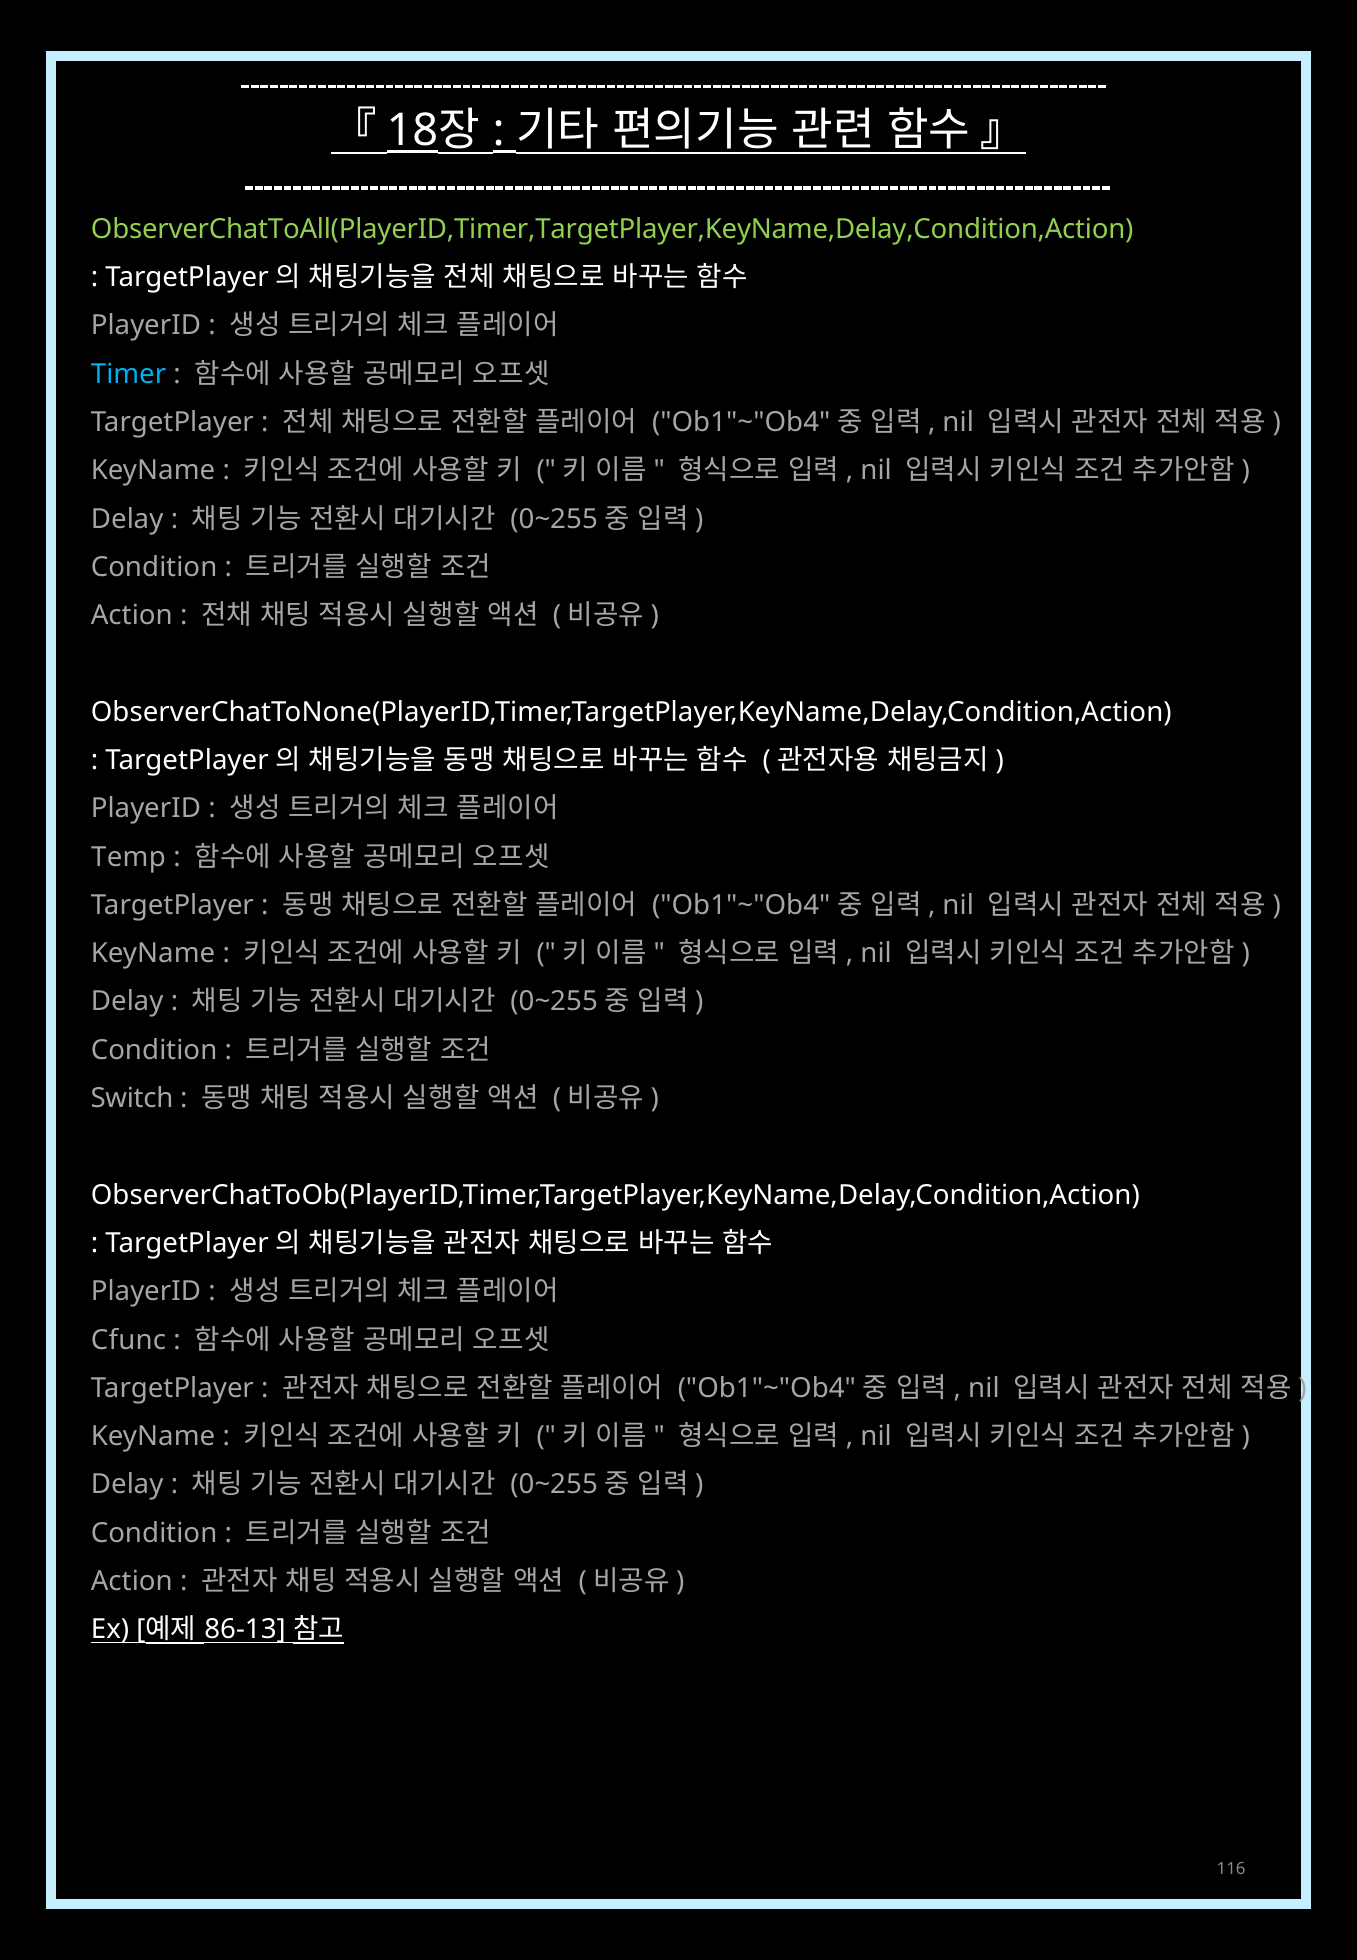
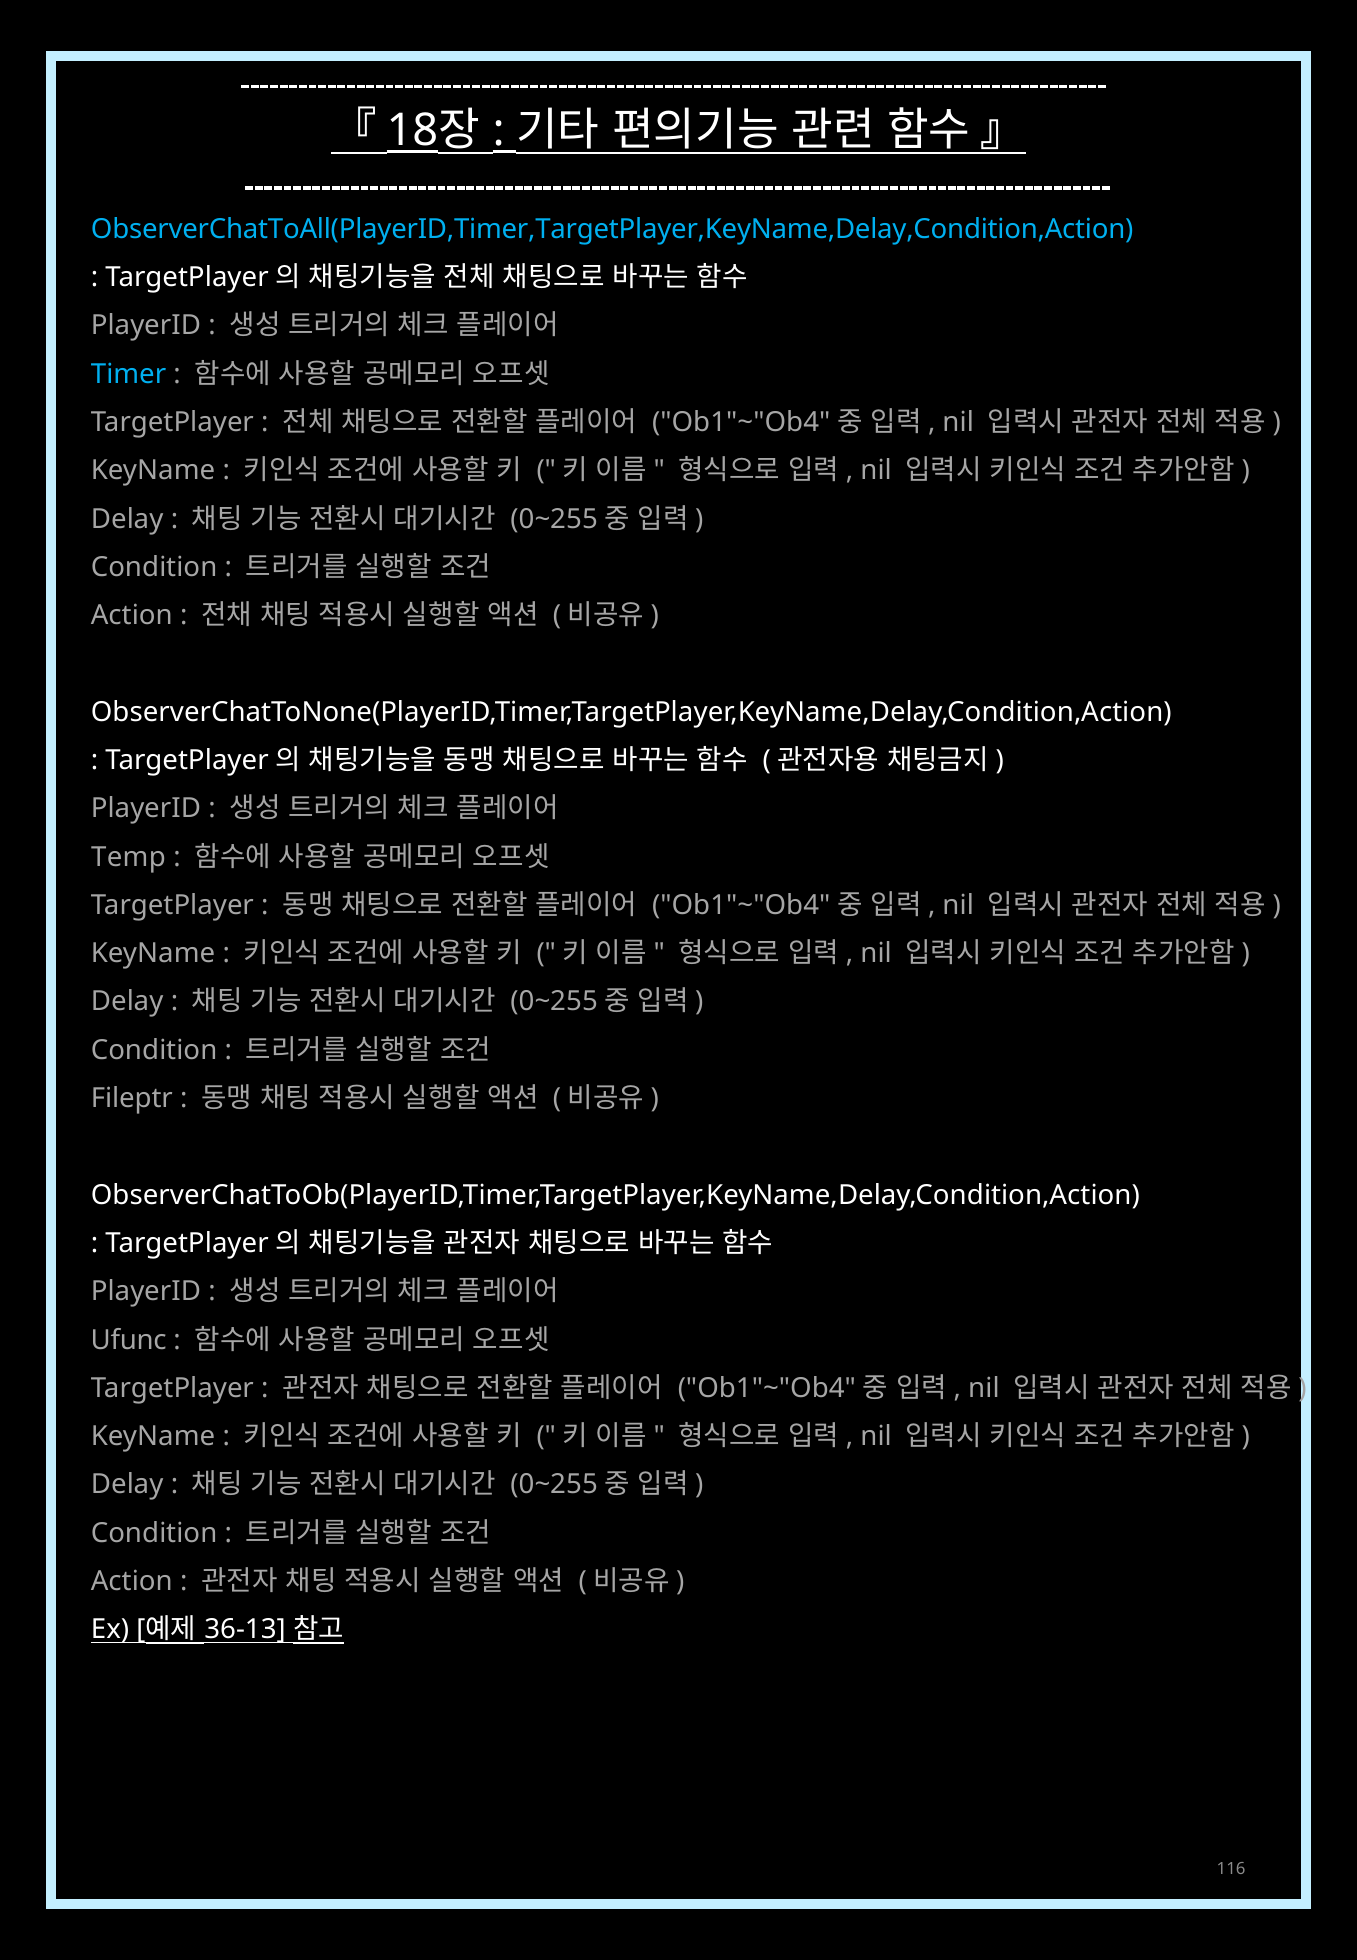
ObserverChatToAll(PlayerID,Timer,TargetPlayer,KeyName,Delay,Condition,Action colour: light green -> light blue
Switch: Switch -> Fileptr
Cfunc: Cfunc -> Ufunc
86-13: 86-13 -> 36-13
